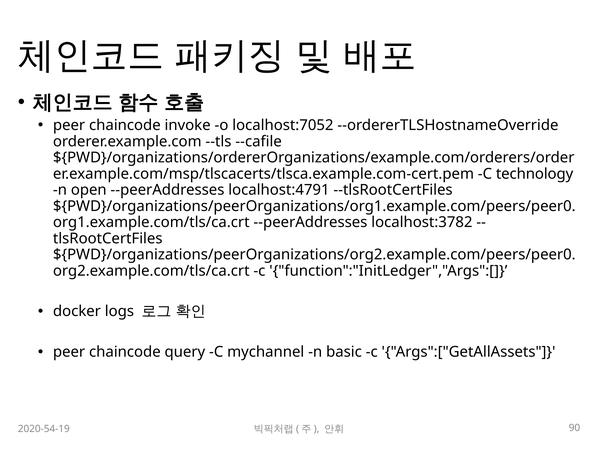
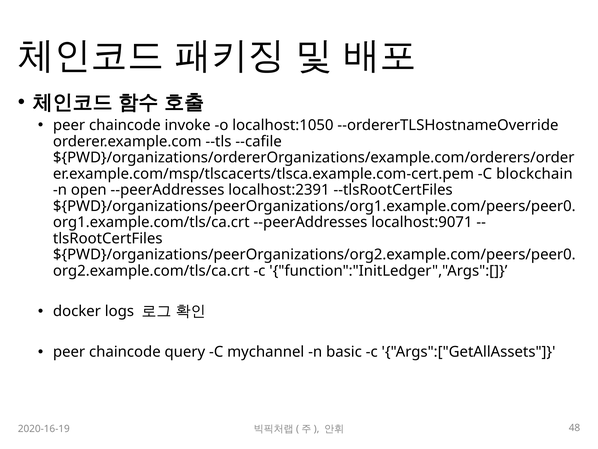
localhost:7052: localhost:7052 -> localhost:1050
technology: technology -> blockchain
localhost:4791: localhost:4791 -> localhost:2391
localhost:3782: localhost:3782 -> localhost:9071
2020-54-19: 2020-54-19 -> 2020-16-19
90: 90 -> 48
